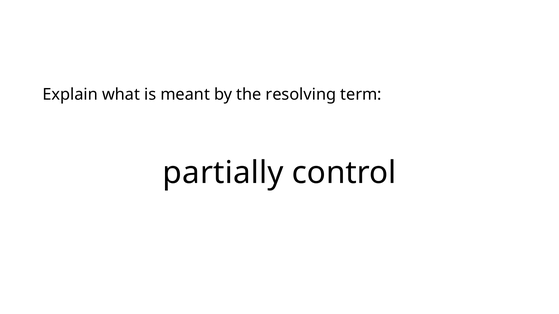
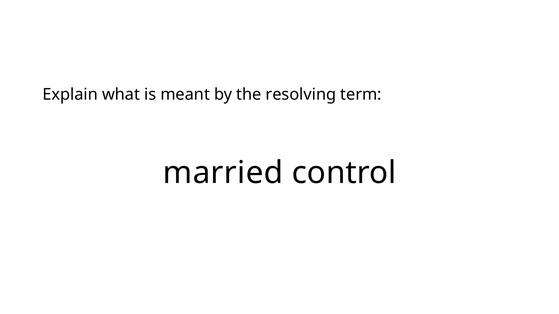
partially: partially -> married
